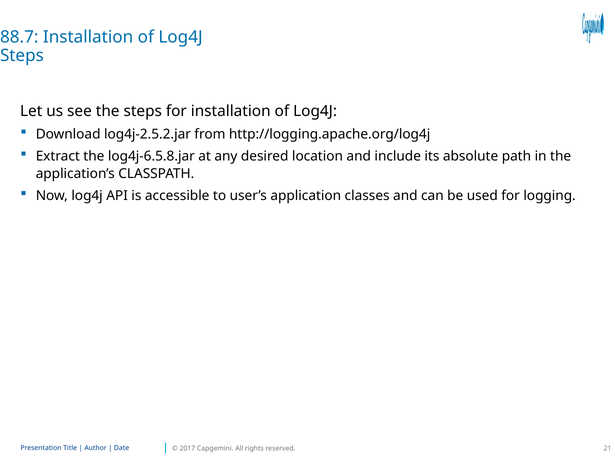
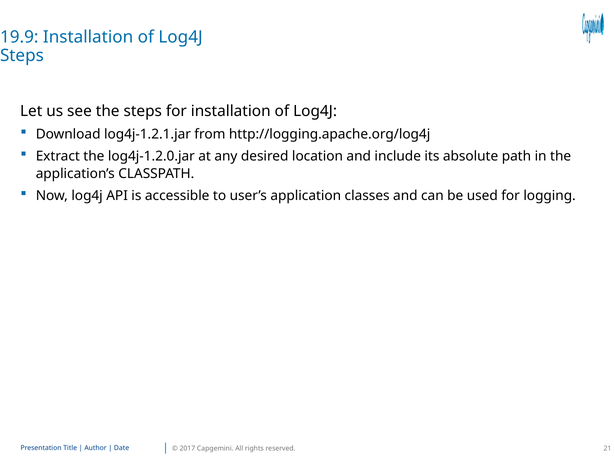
88.7: 88.7 -> 19.9
log4j-2.5.2.jar: log4j-2.5.2.jar -> log4j-1.2.1.jar
log4j-6.5.8.jar: log4j-6.5.8.jar -> log4j-1.2.0.jar
